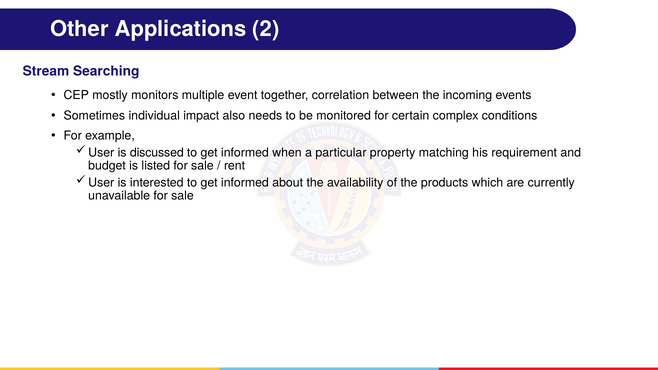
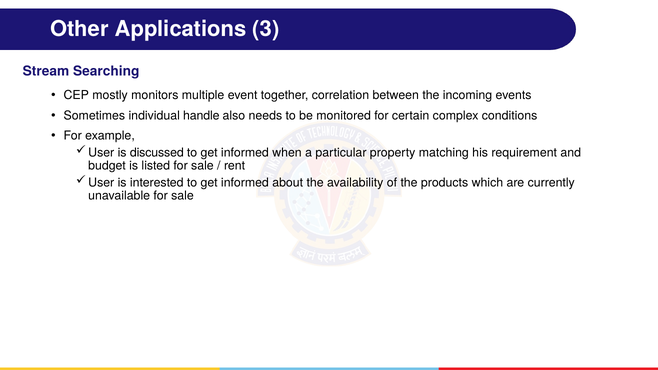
2: 2 -> 3
impact: impact -> handle
